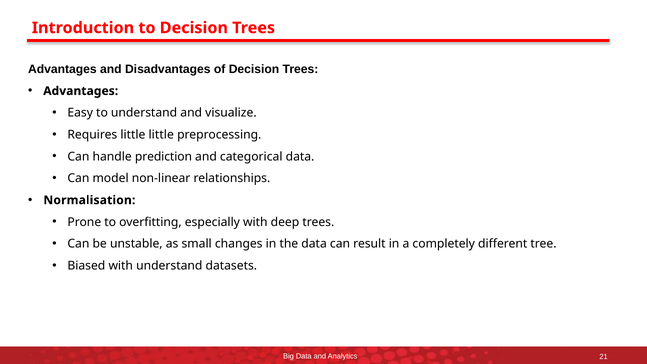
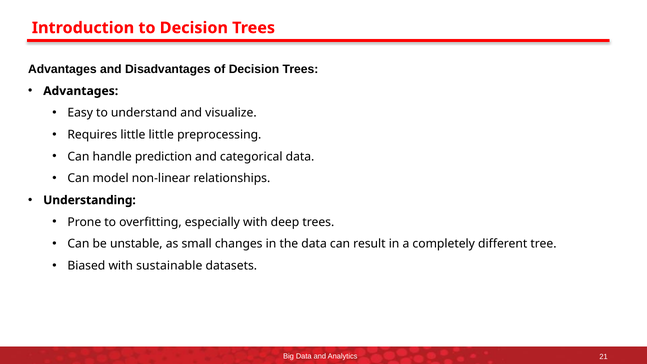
Normalisation: Normalisation -> Understanding
with understand: understand -> sustainable
